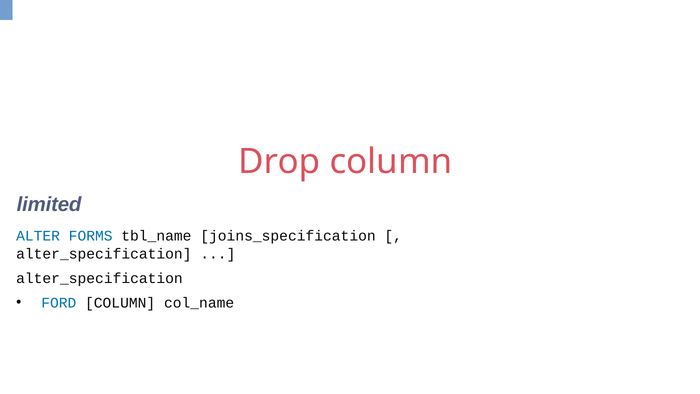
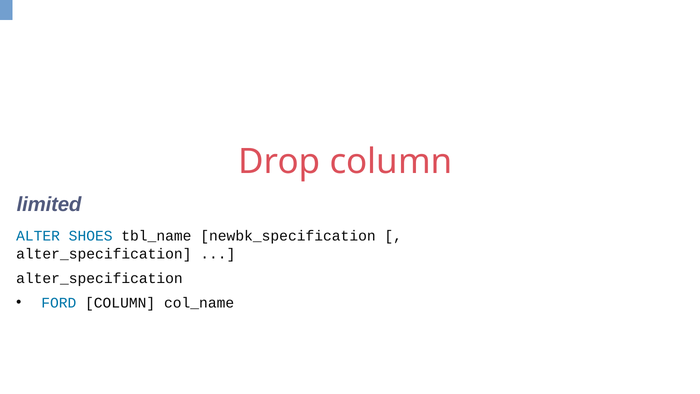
FORMS: FORMS -> SHOES
joins_specification: joins_specification -> newbk_specification
